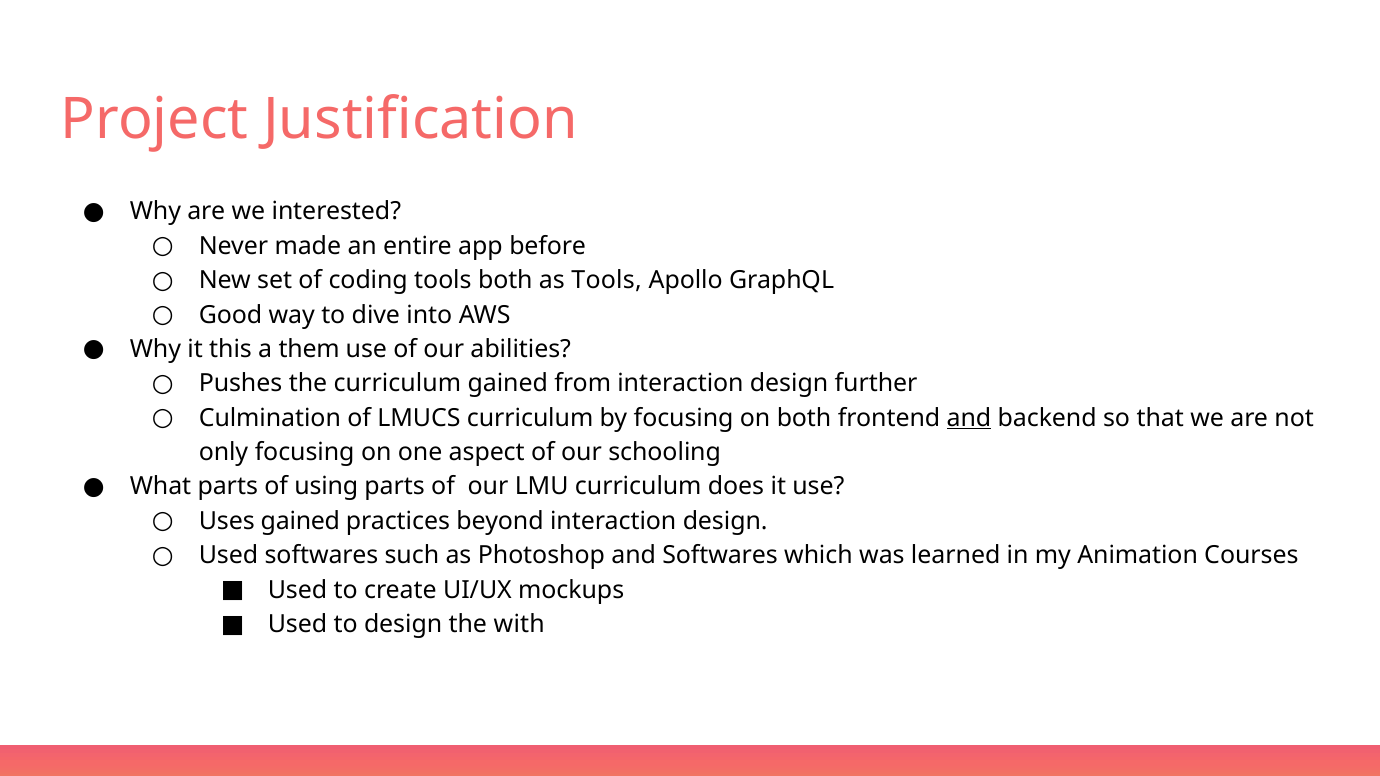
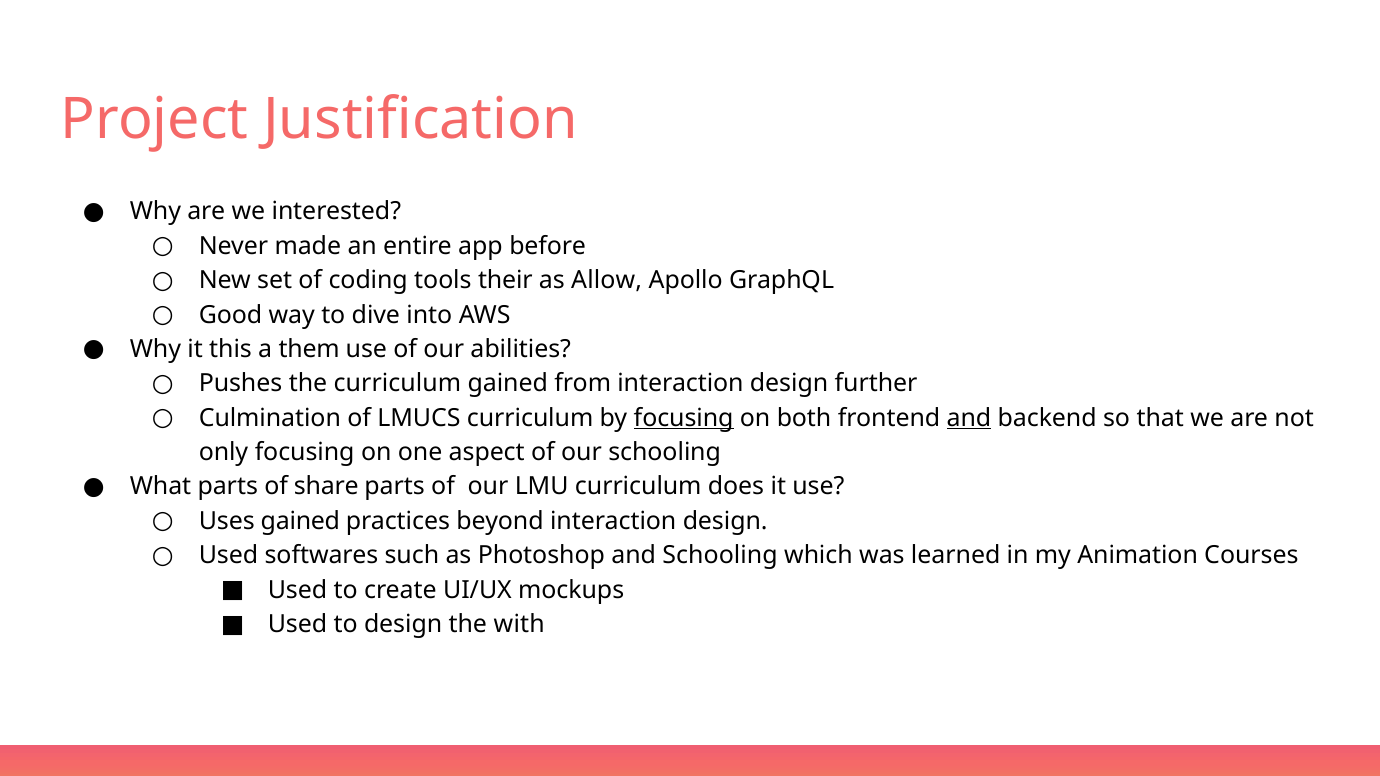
tools both: both -> their
as Tools: Tools -> Allow
focusing at (684, 418) underline: none -> present
using: using -> share
and Softwares: Softwares -> Schooling
